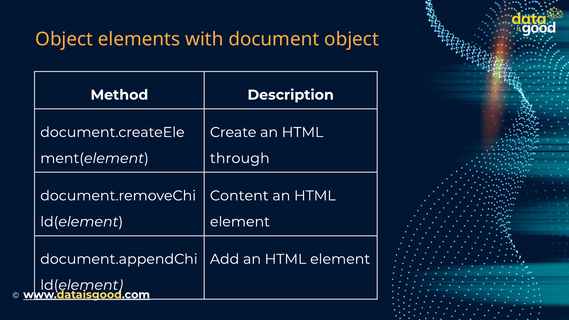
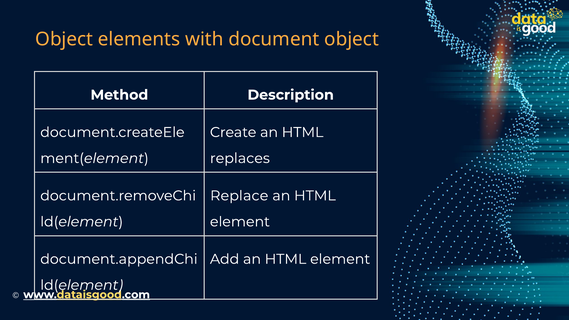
through: through -> replaces
Content: Content -> Replace
